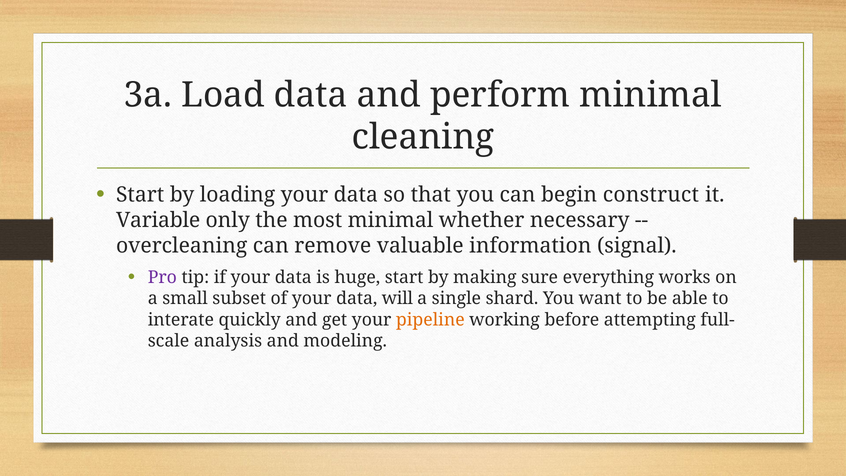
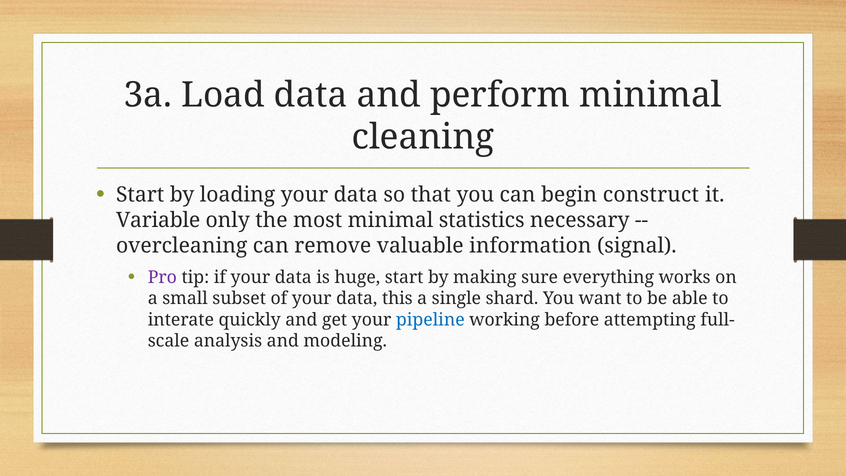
whether: whether -> statistics
will: will -> this
pipeline colour: orange -> blue
